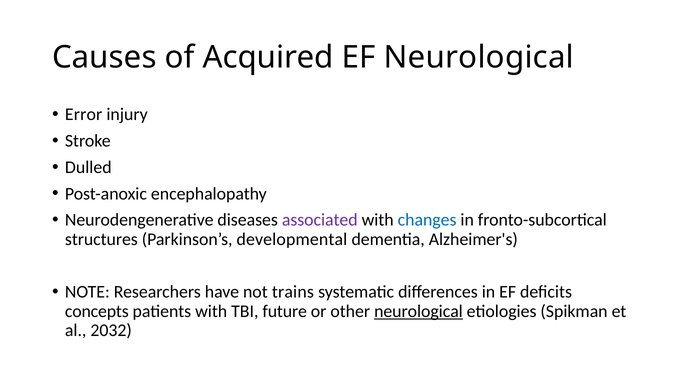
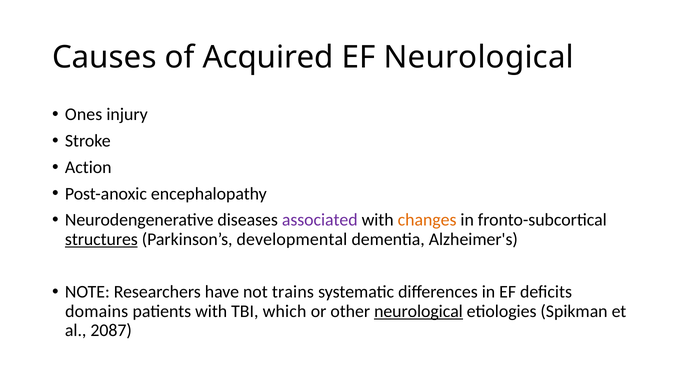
Error: Error -> Ones
Dulled: Dulled -> Action
changes colour: blue -> orange
structures underline: none -> present
concepts: concepts -> domains
future: future -> which
2032: 2032 -> 2087
